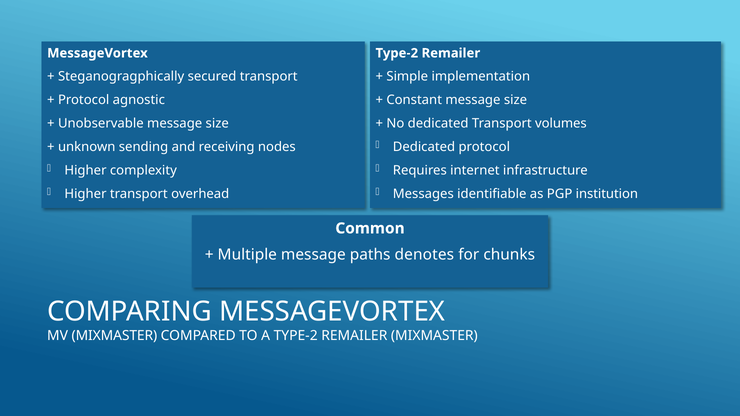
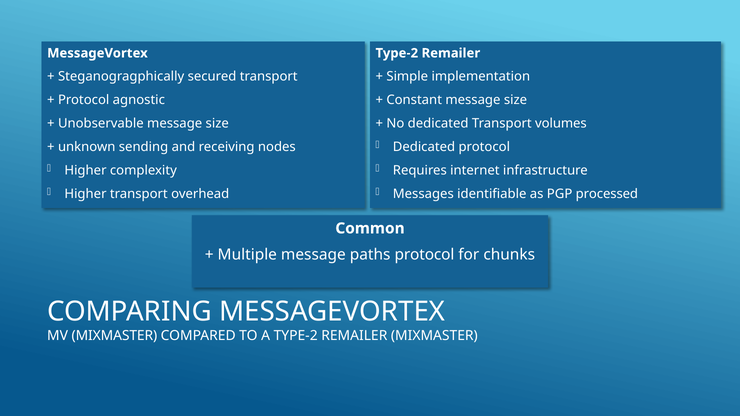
institution: institution -> processed
paths denotes: denotes -> protocol
